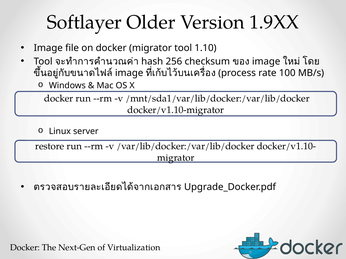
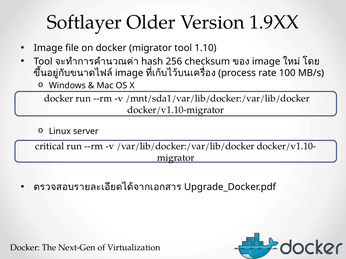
restore: restore -> critical
